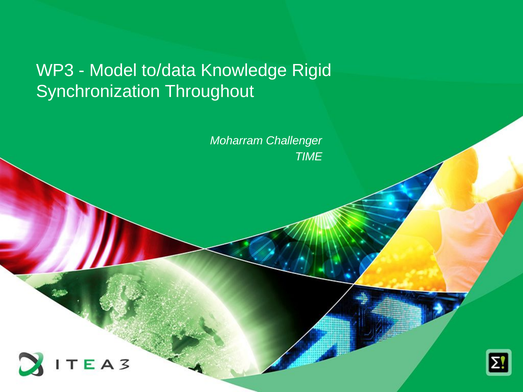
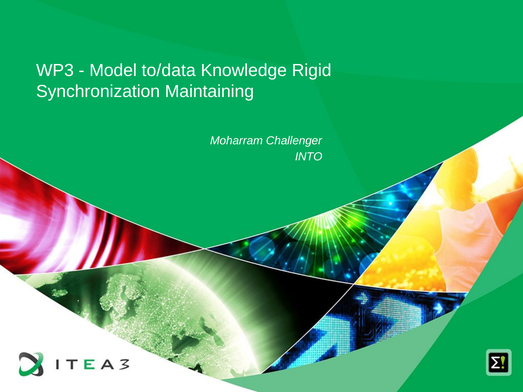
Throughout: Throughout -> Maintaining
TIME: TIME -> INTO
